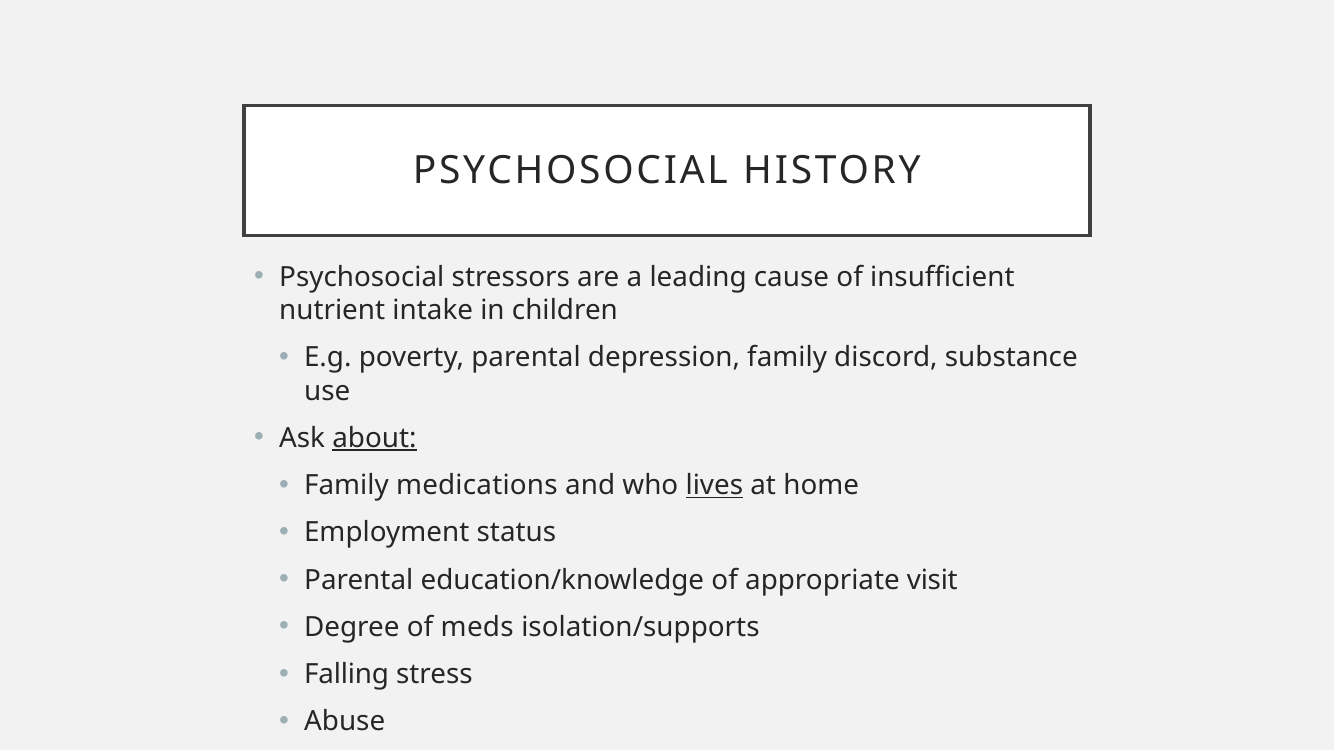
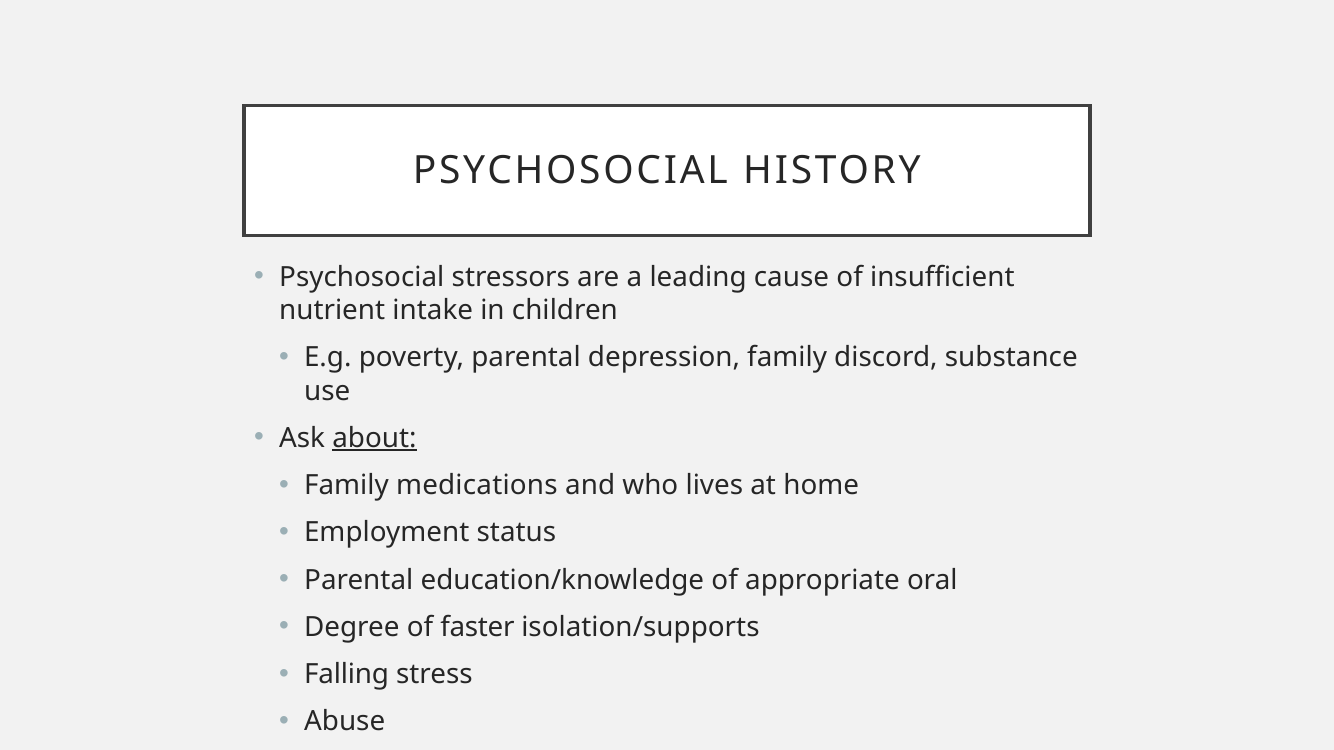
lives underline: present -> none
visit: visit -> oral
meds: meds -> faster
